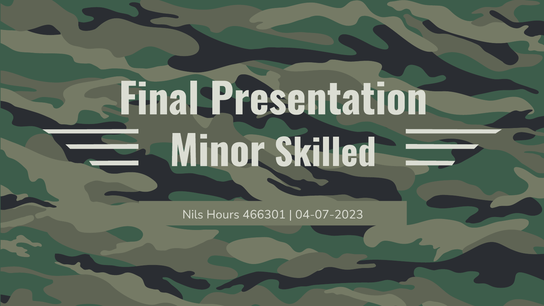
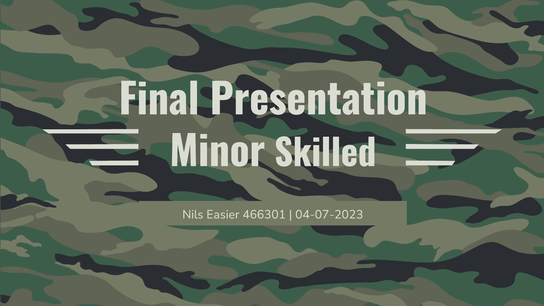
Hours: Hours -> Easier
